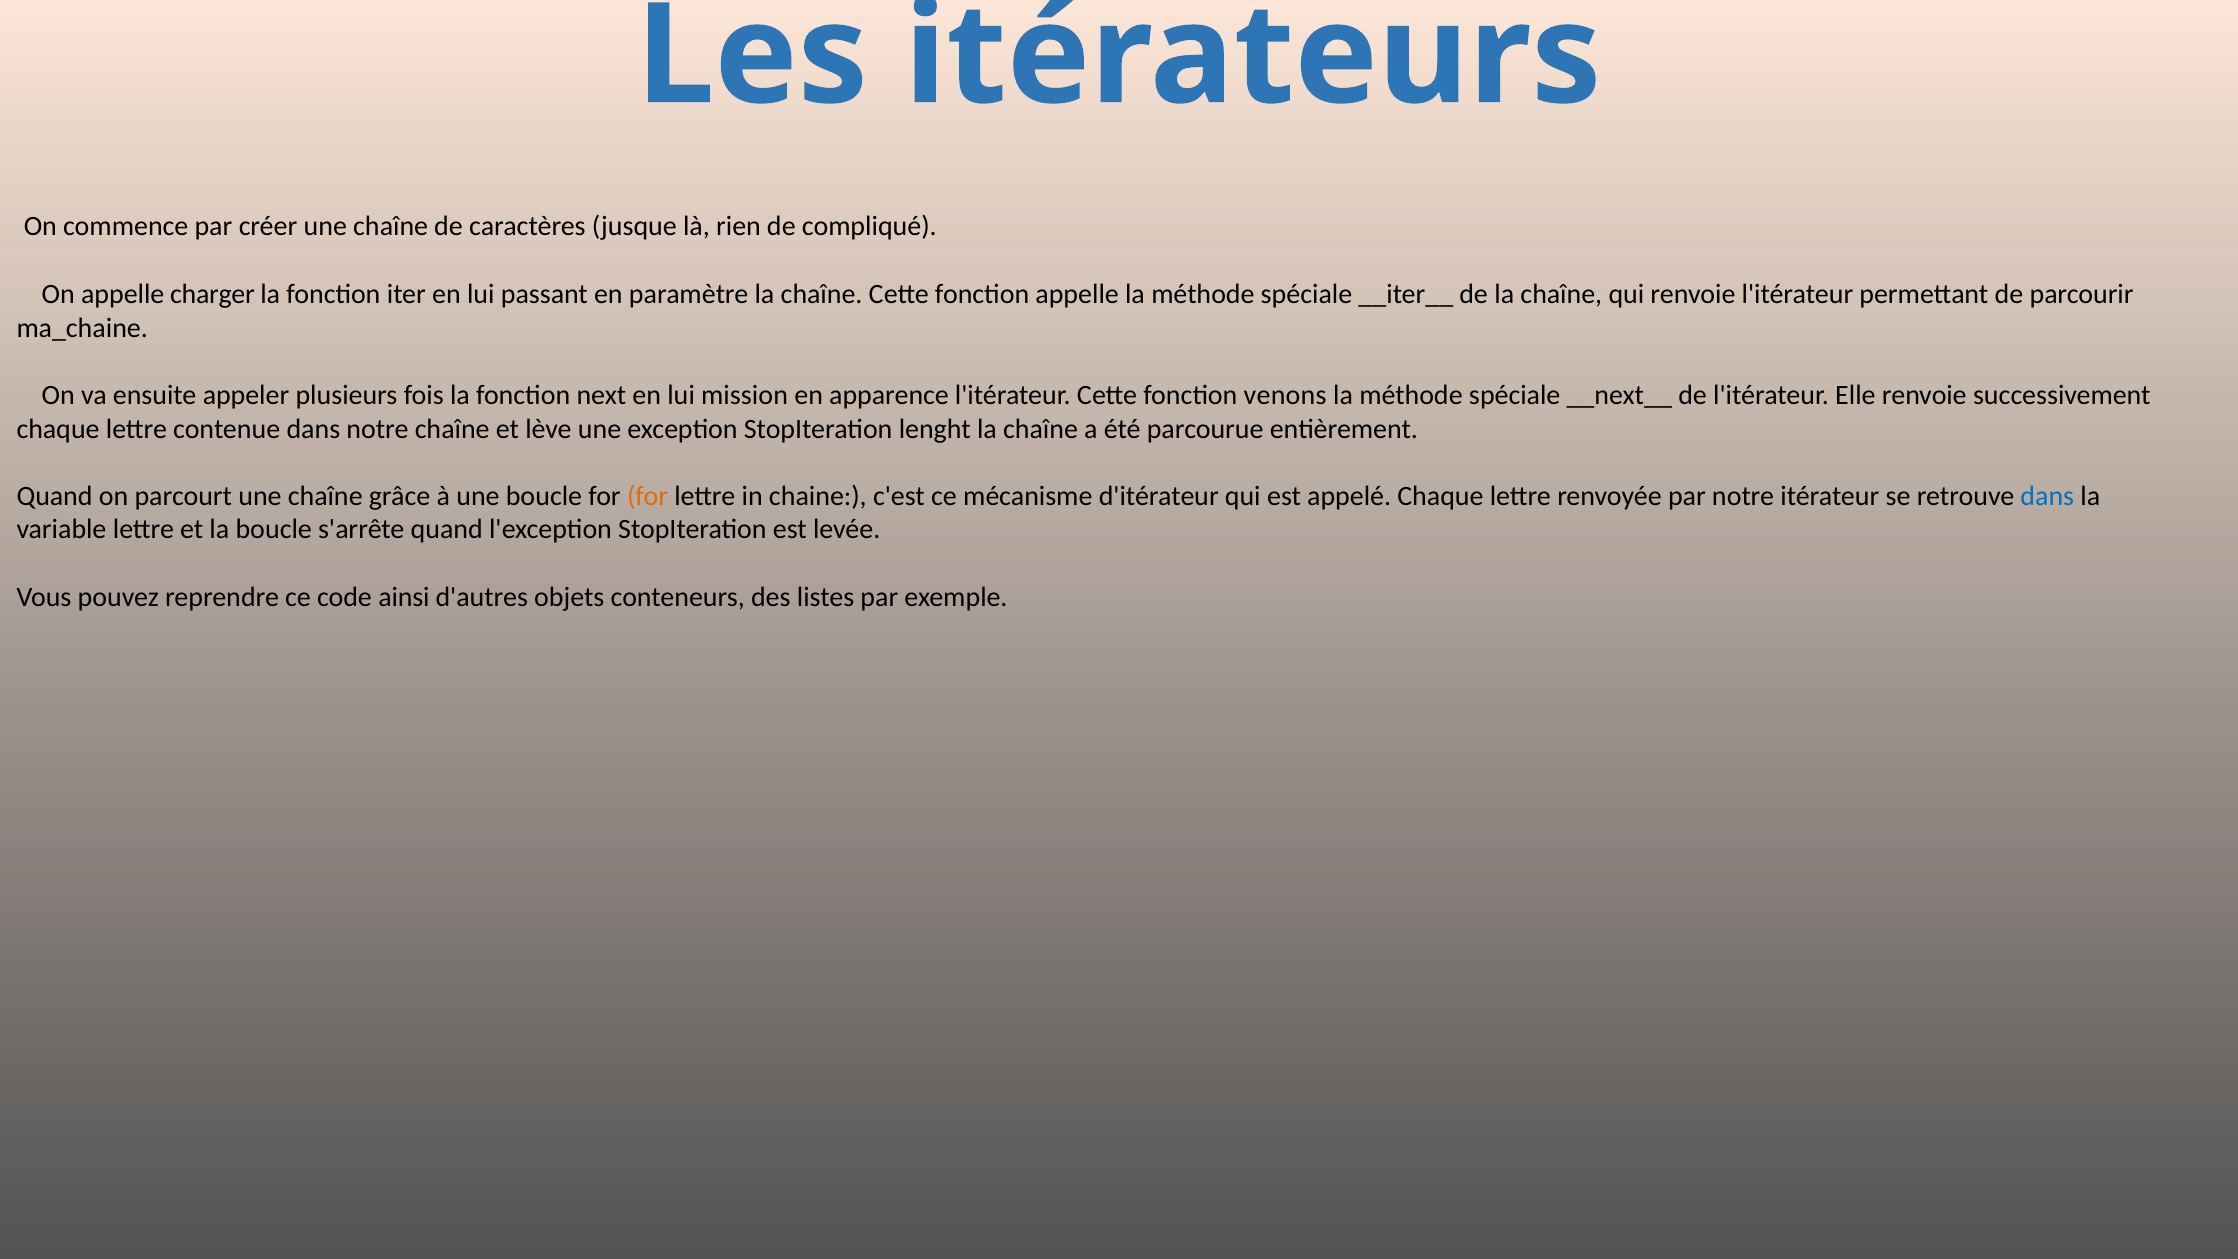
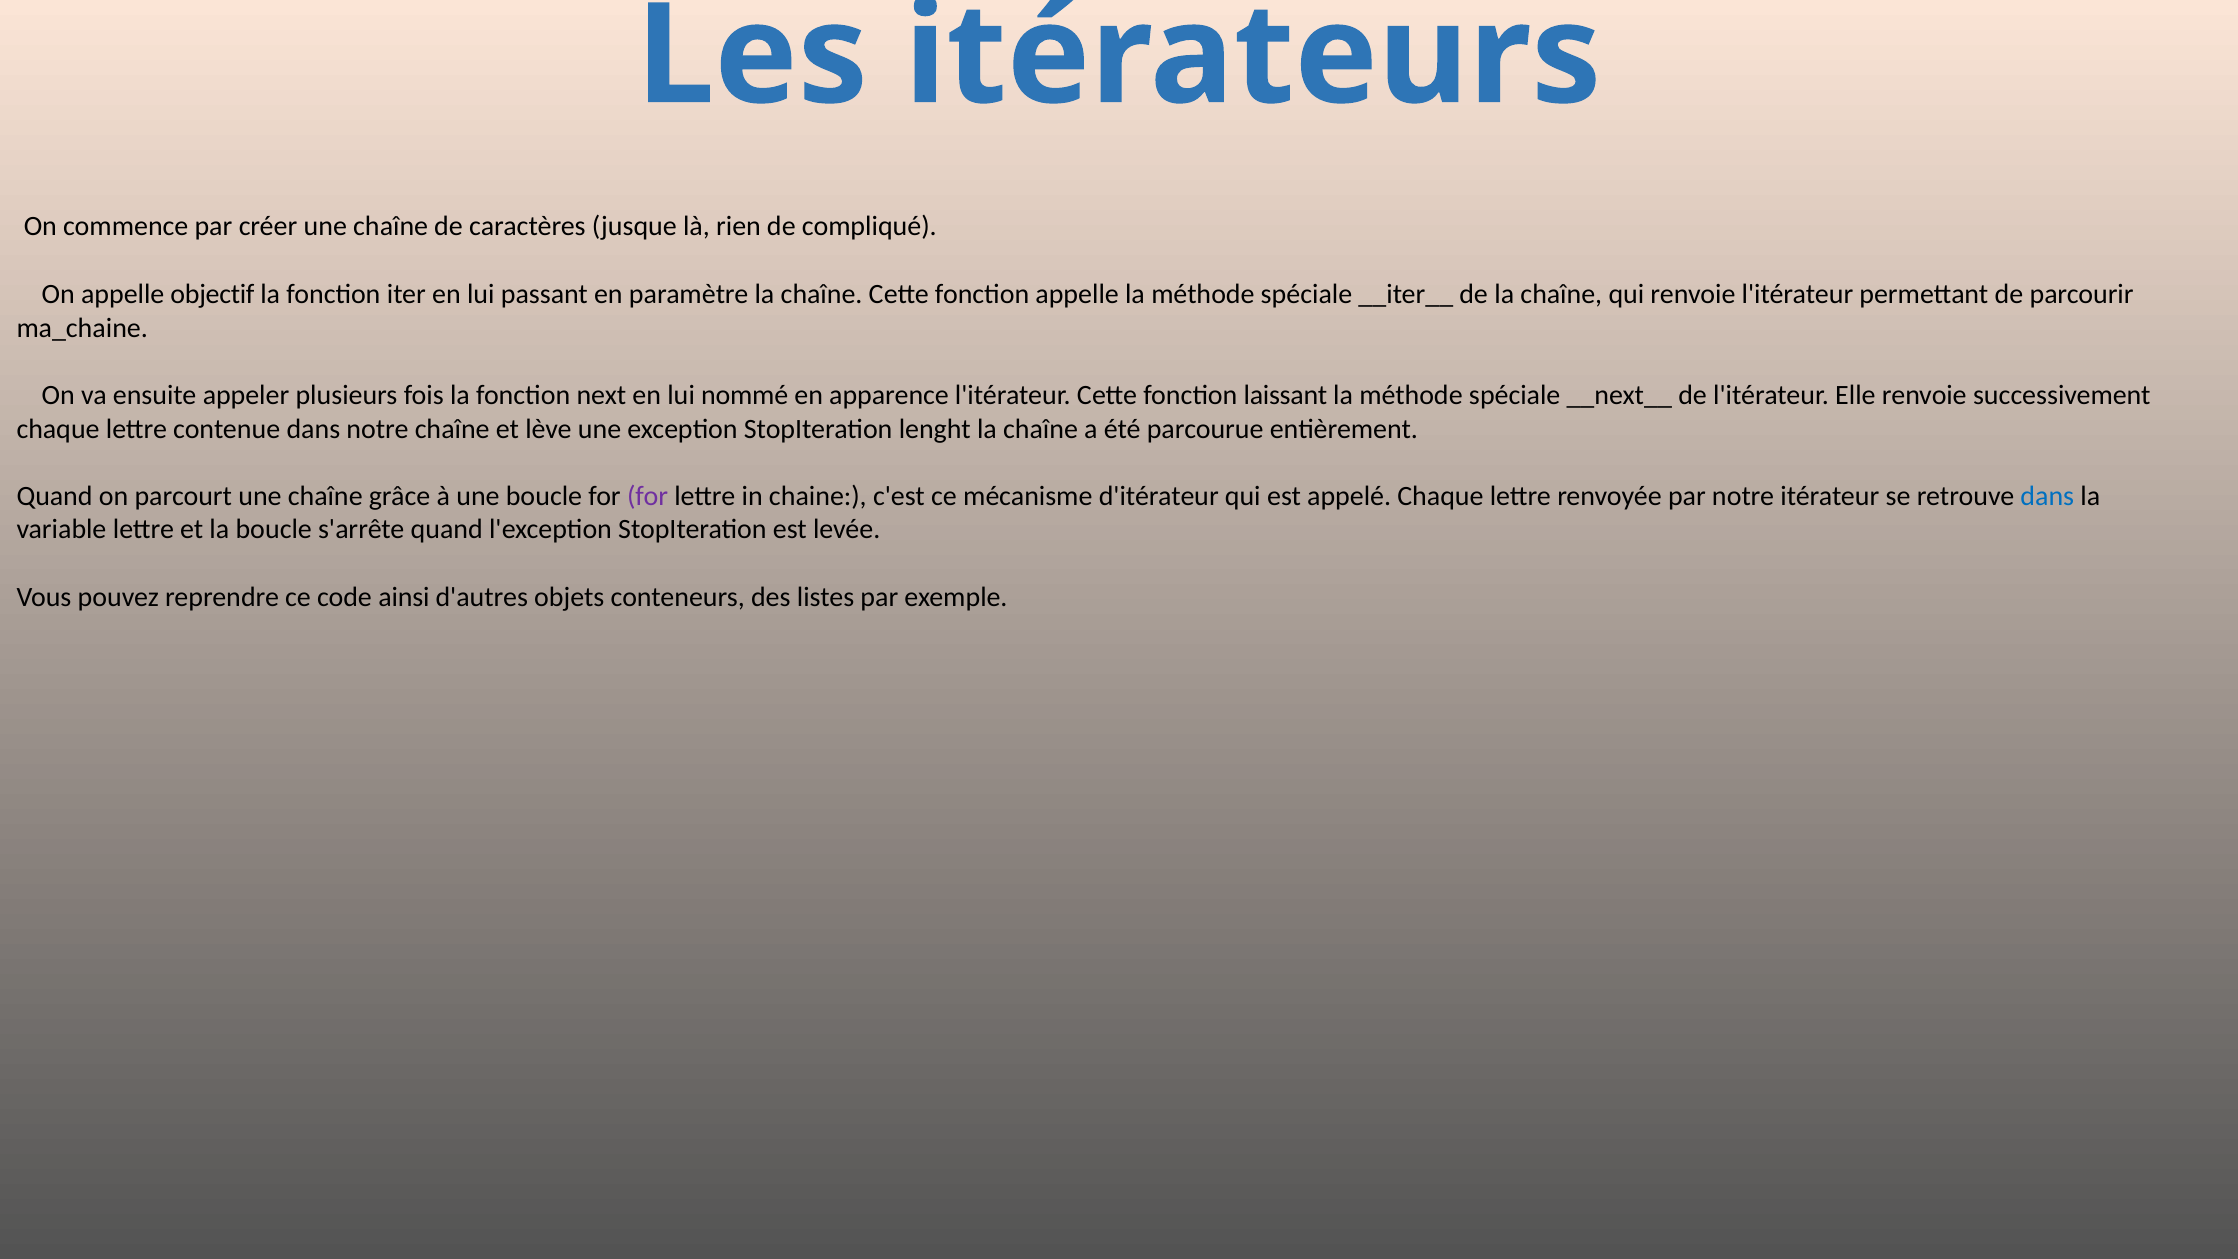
charger: charger -> objectif
mission: mission -> nommé
venons: venons -> laissant
for at (648, 496) colour: orange -> purple
